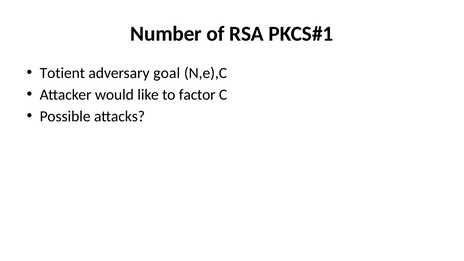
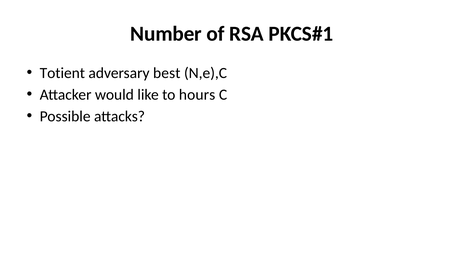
goal: goal -> best
factor: factor -> hours
